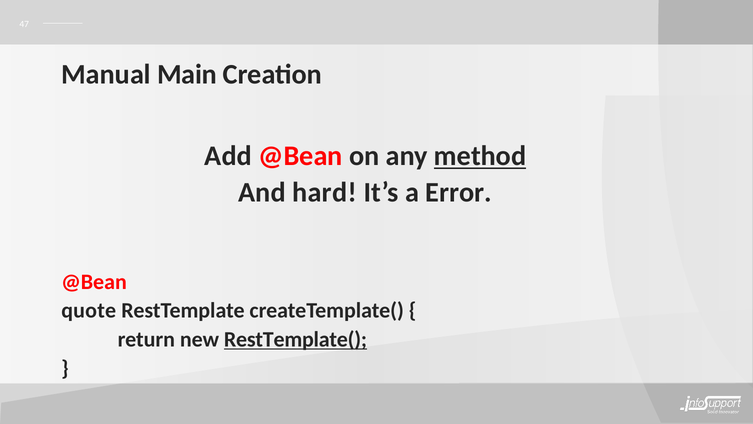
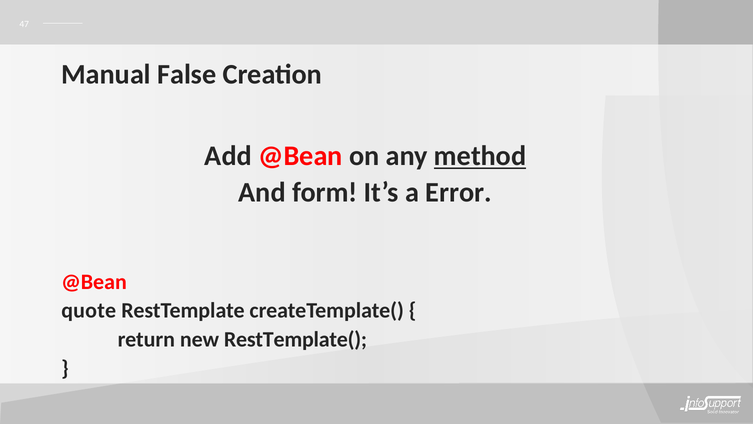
Main: Main -> False
hard: hard -> form
RestTemplate( underline: present -> none
